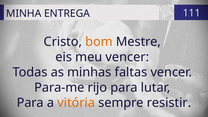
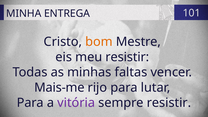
111: 111 -> 101
meu vencer: vencer -> resistir
Para-me: Para-me -> Mais-me
vitória colour: orange -> purple
